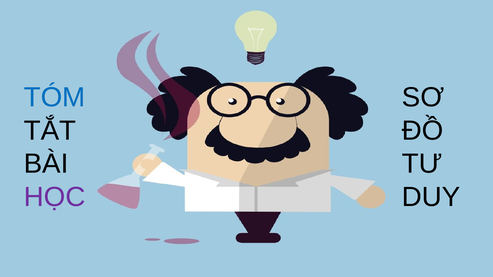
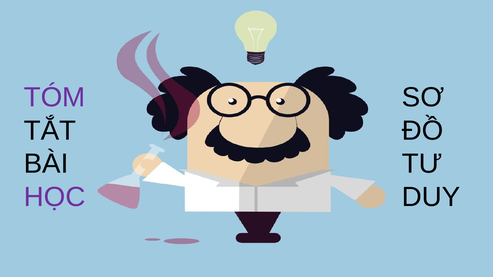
TÓM colour: blue -> purple
